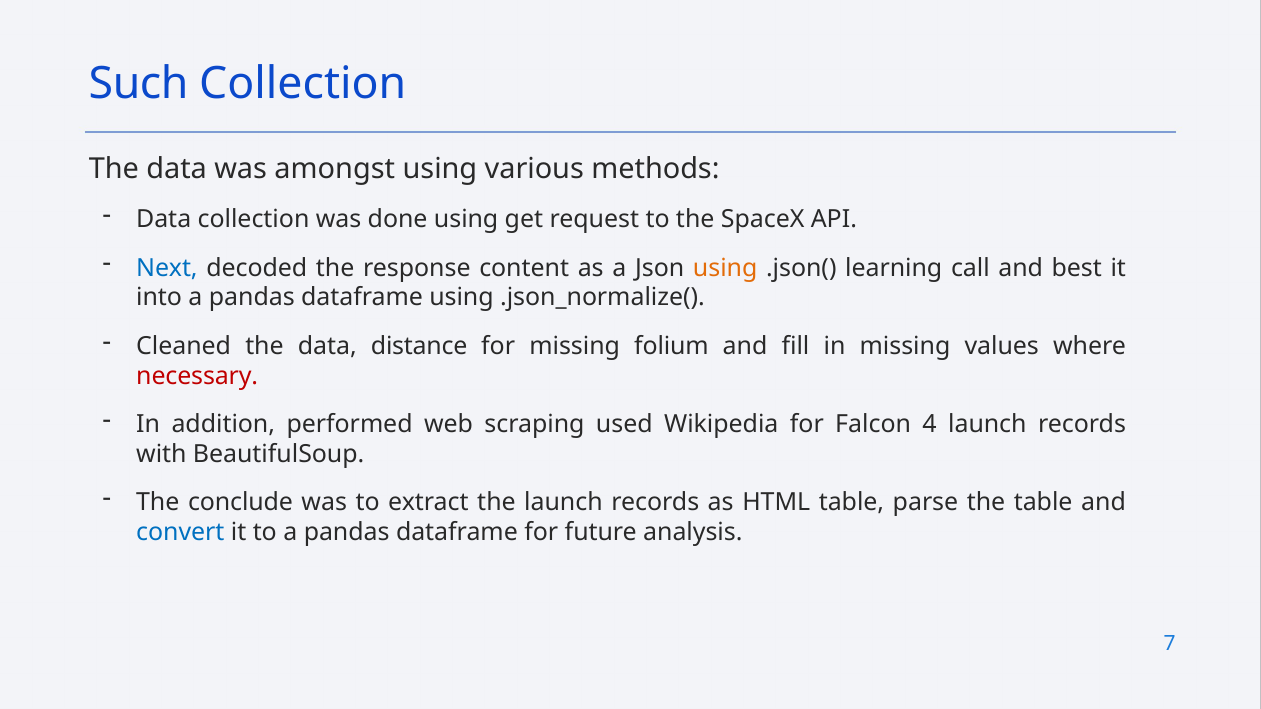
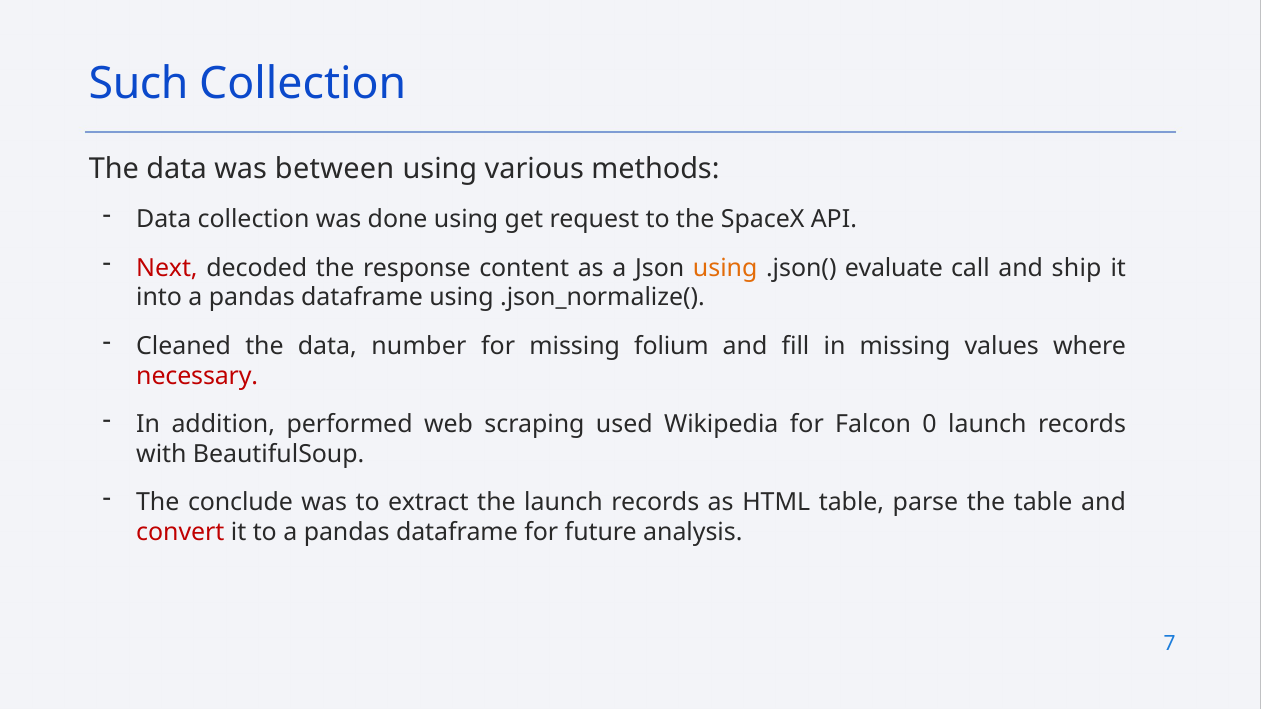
amongst: amongst -> between
Next colour: blue -> red
learning: learning -> evaluate
best: best -> ship
distance: distance -> number
4: 4 -> 0
convert colour: blue -> red
